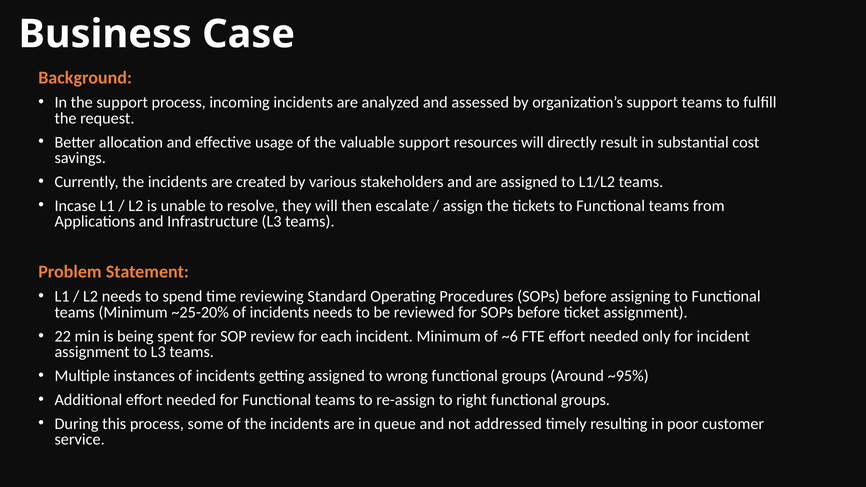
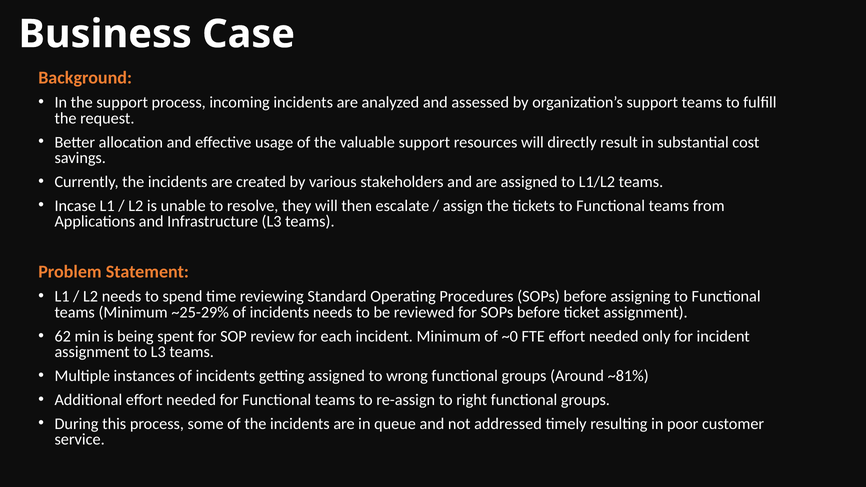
~25-20%: ~25-20% -> ~25-29%
22: 22 -> 62
~6: ~6 -> ~0
~95%: ~95% -> ~81%
